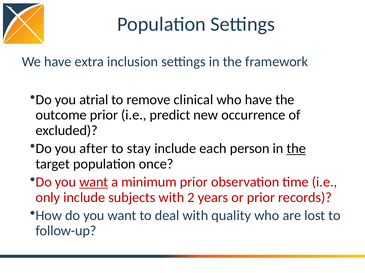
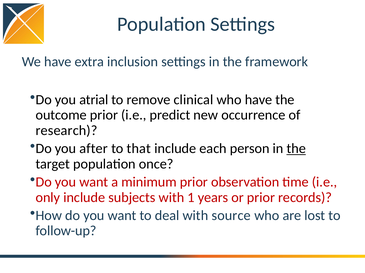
excluded: excluded -> research
stay: stay -> that
want at (94, 183) underline: present -> none
2: 2 -> 1
quality: quality -> source
